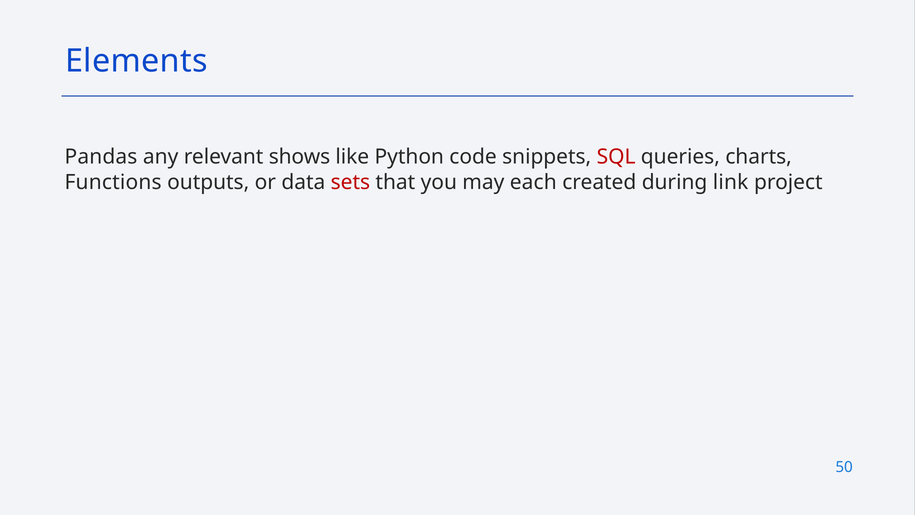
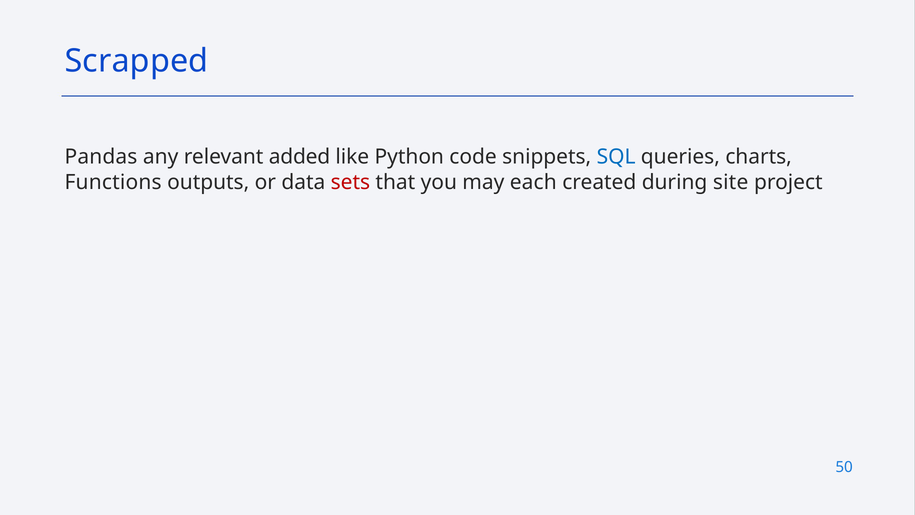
Elements: Elements -> Scrapped
shows: shows -> added
SQL colour: red -> blue
link: link -> site
